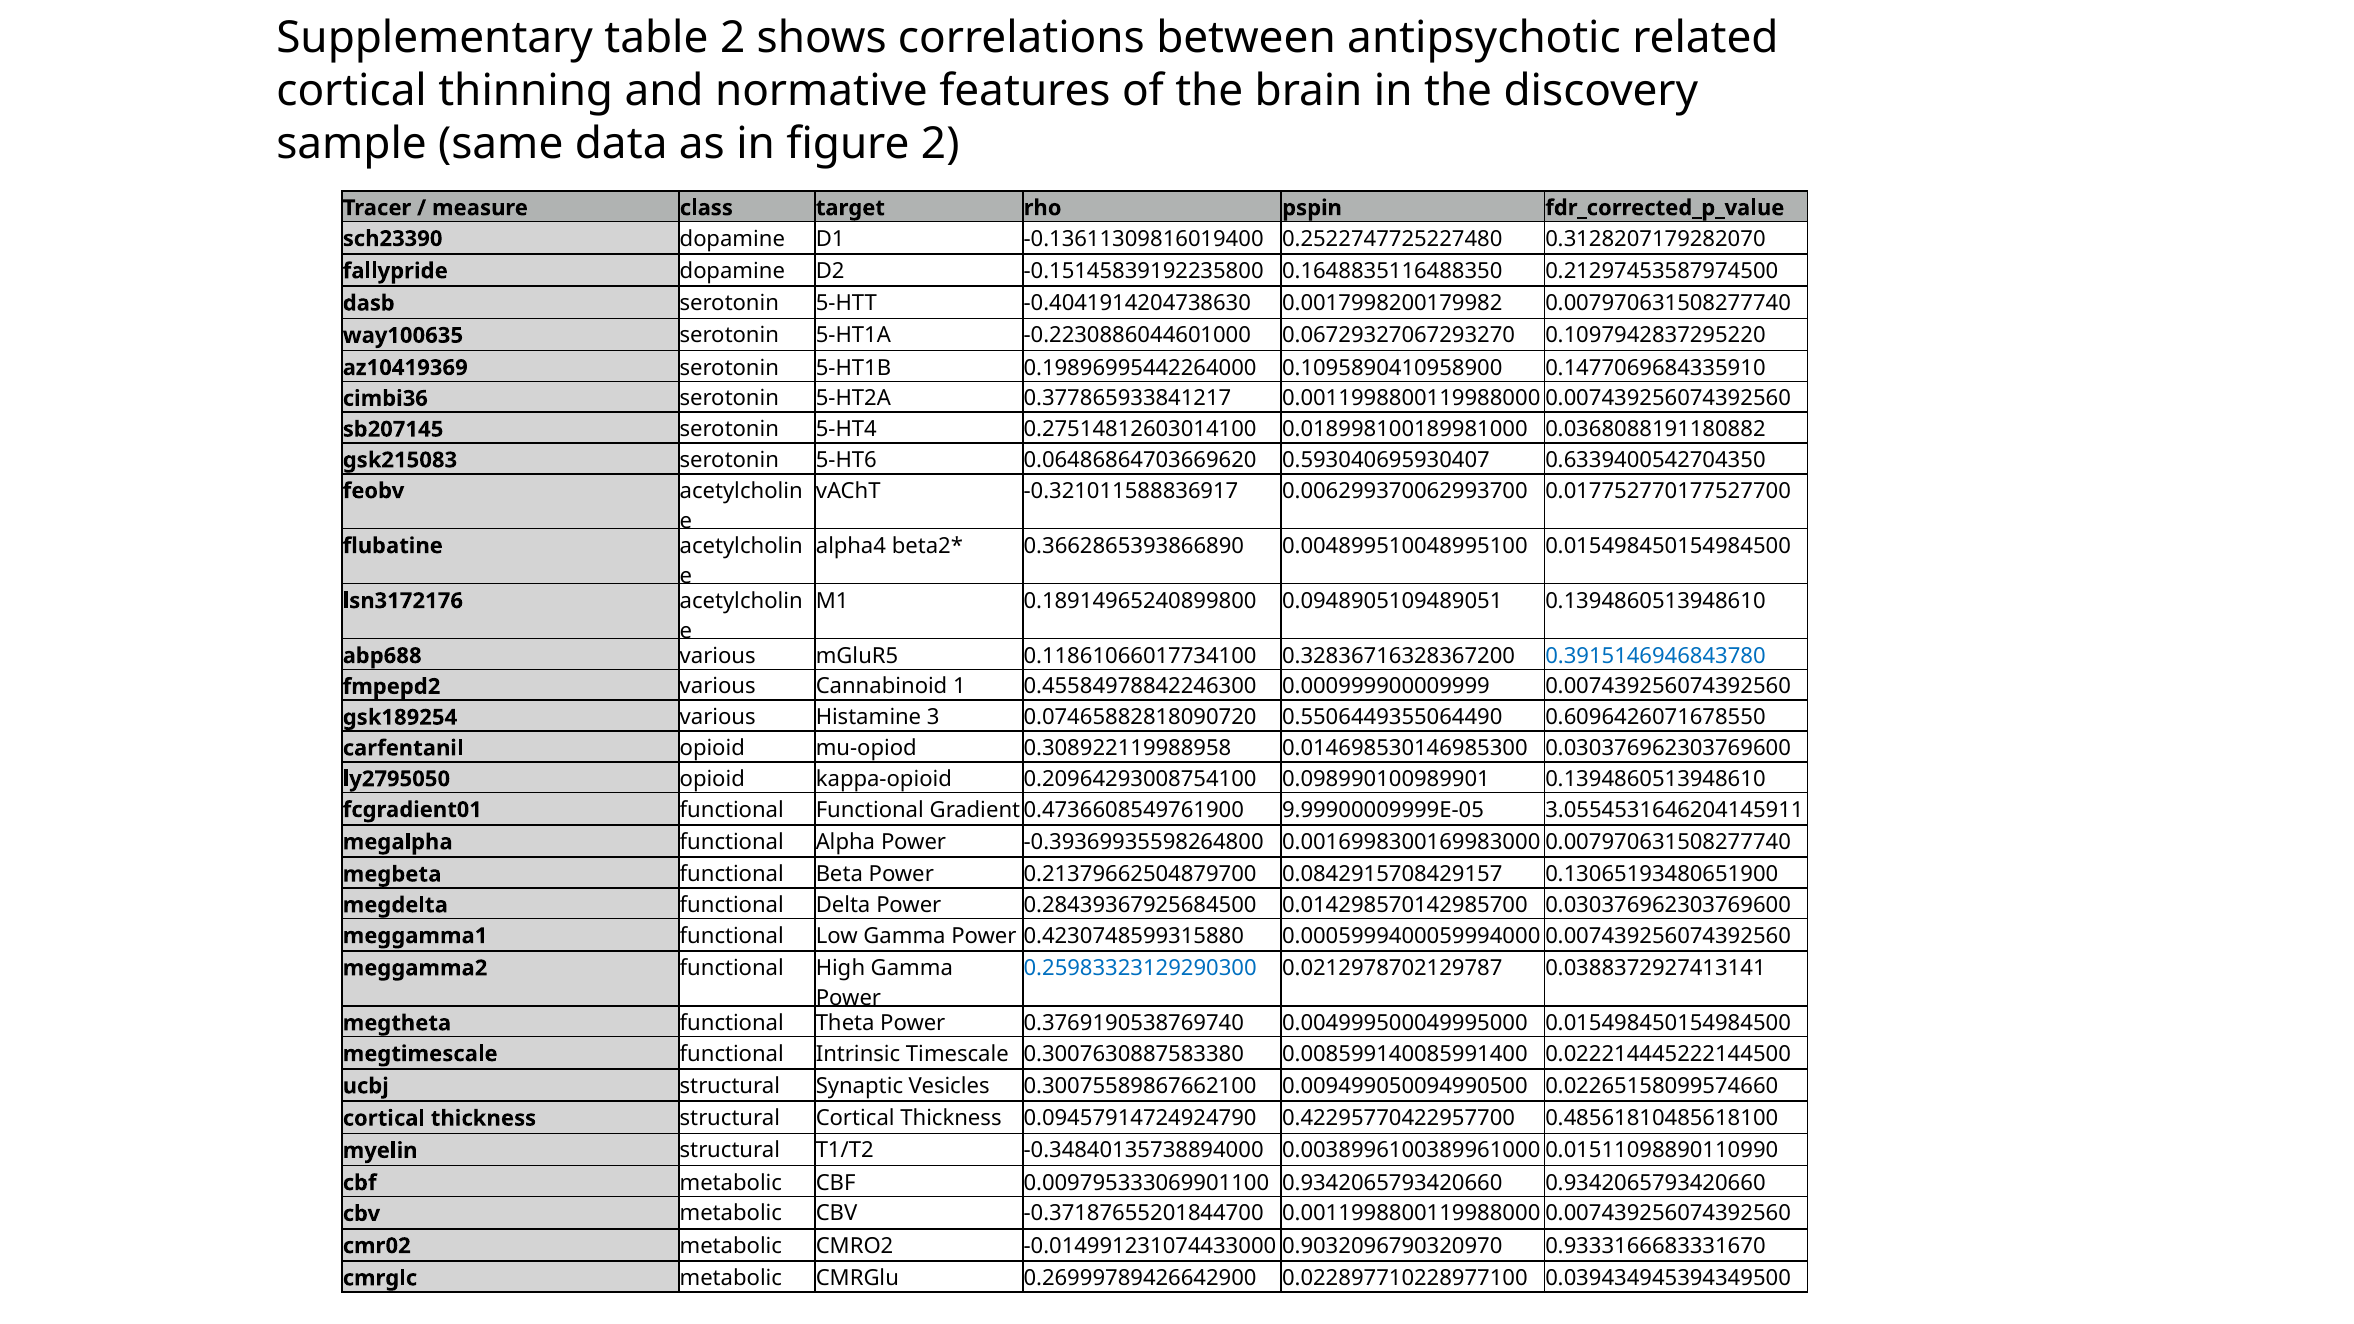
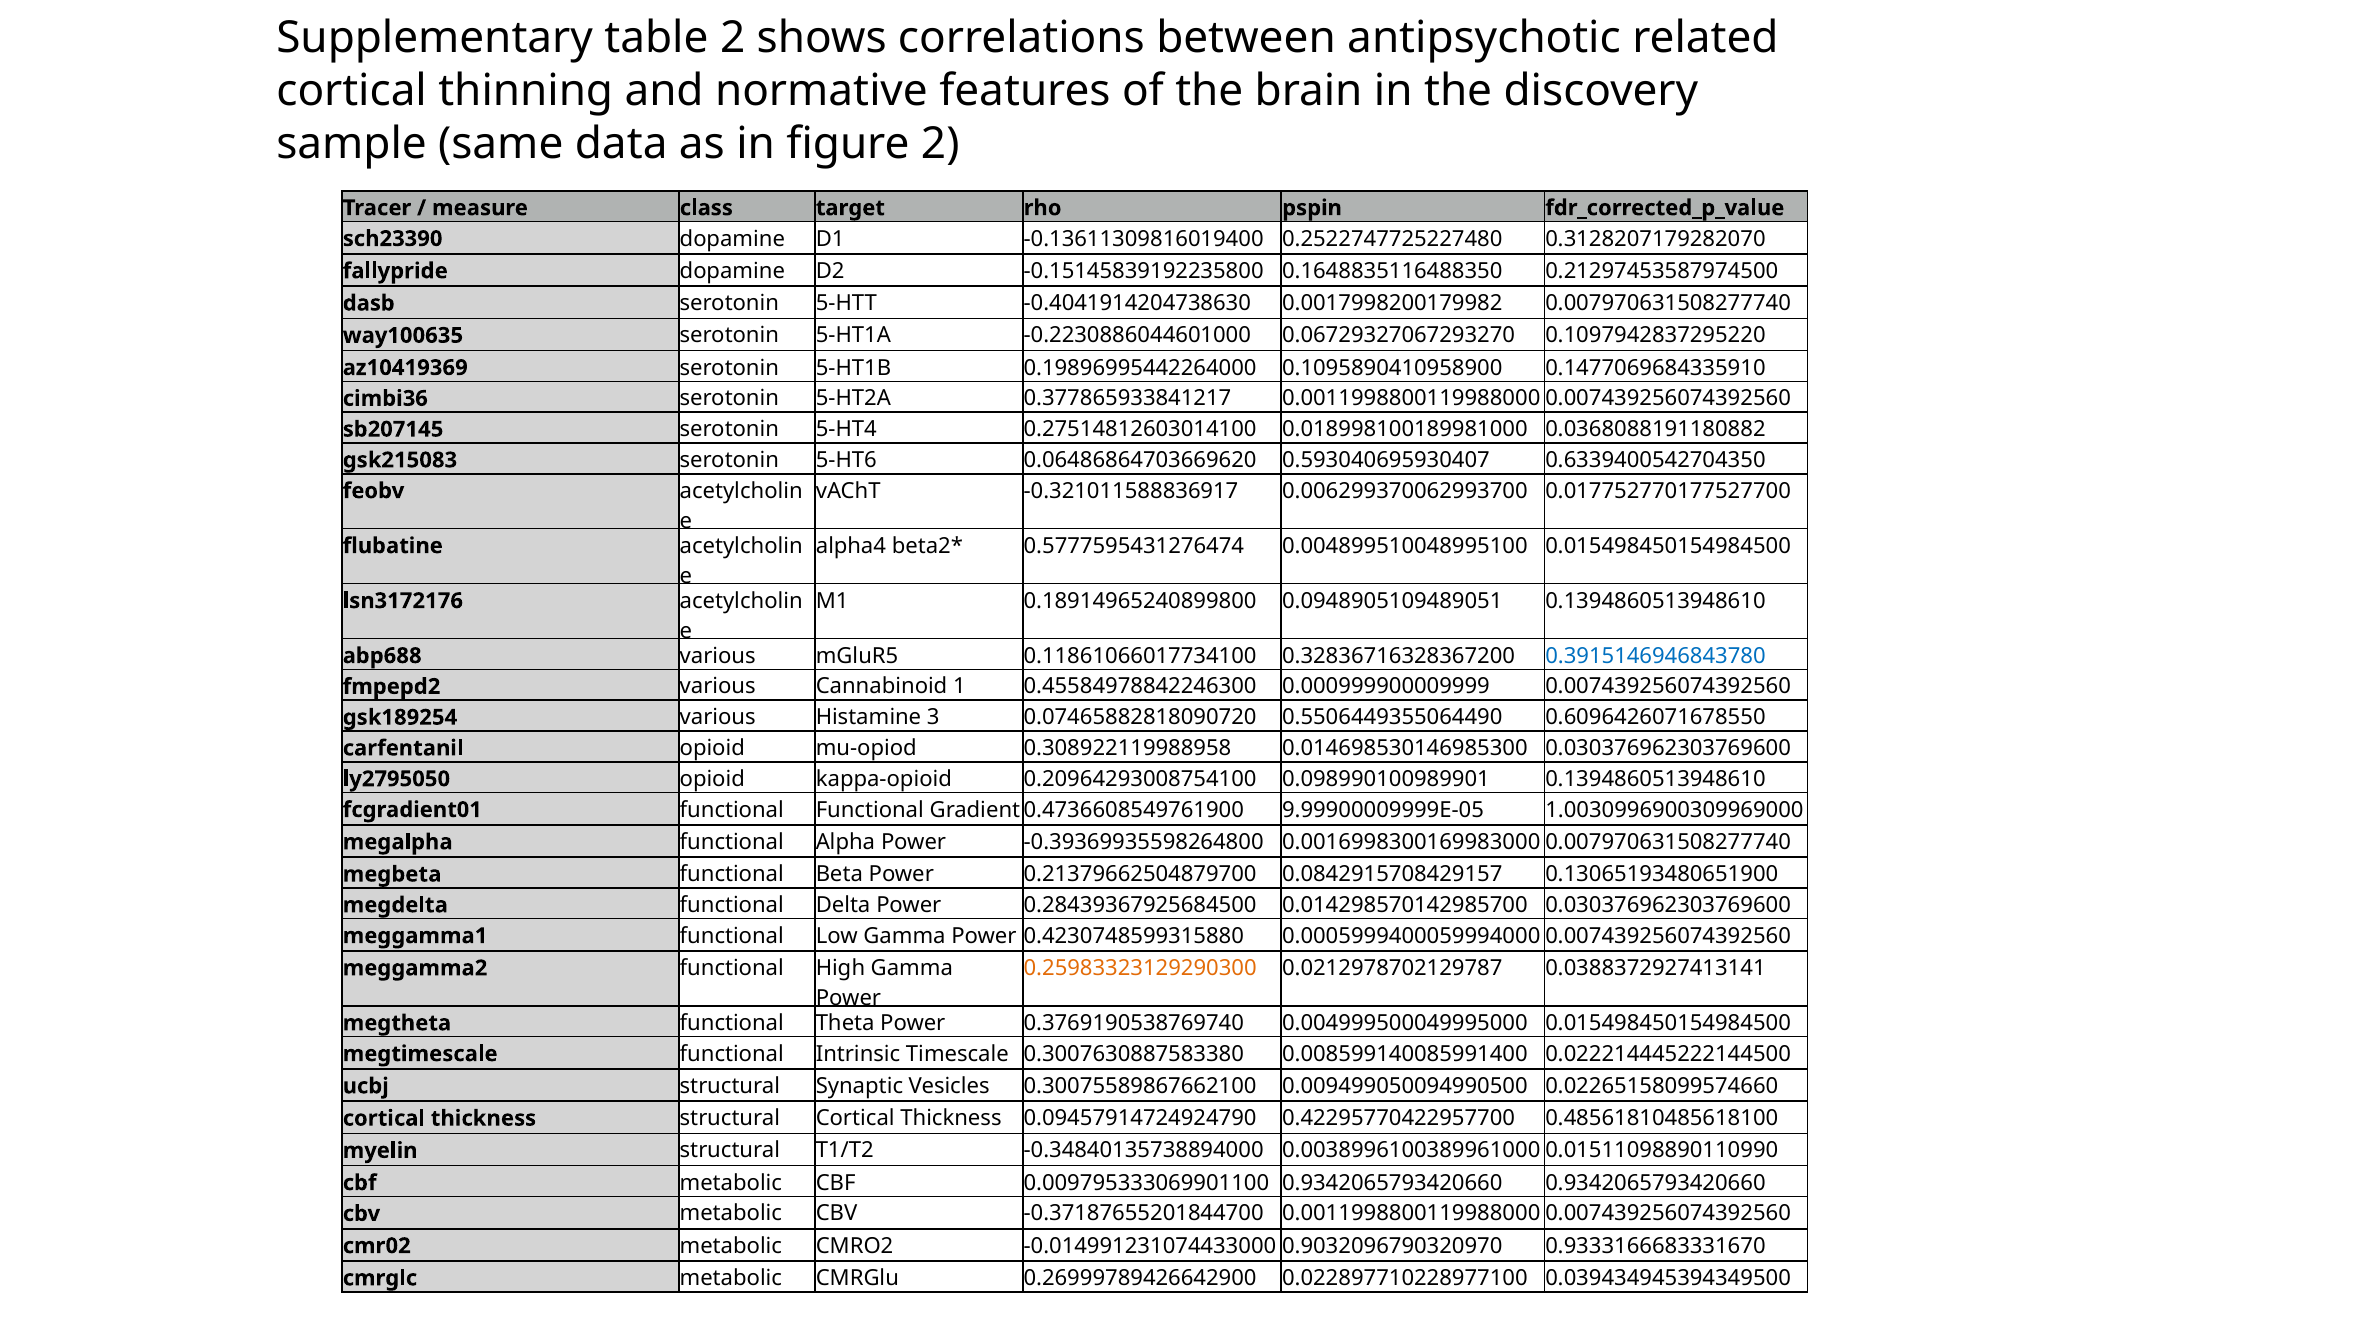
0.3662865393866890: 0.3662865393866890 -> 0.5777595431276474
3.0554531646204145911: 3.0554531646204145911 -> 1.0030996900309969000
0.25983323129290300 colour: blue -> orange
